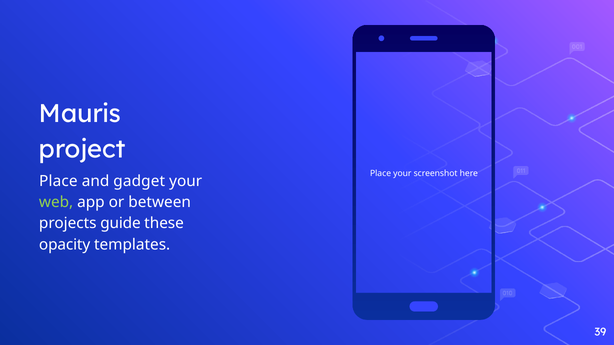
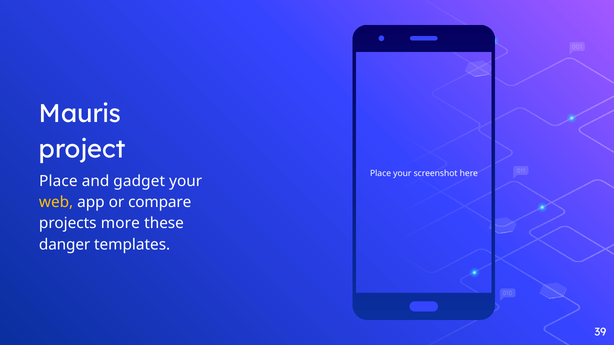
web colour: light green -> yellow
between: between -> compare
guide: guide -> more
opacity: opacity -> danger
